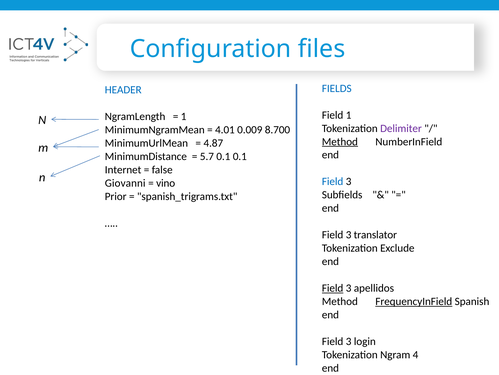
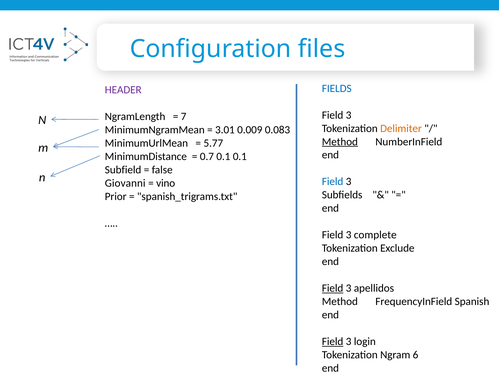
HEADER colour: blue -> purple
1 at (349, 115): 1 -> 3
1 at (184, 116): 1 -> 7
Delimiter colour: purple -> orange
4.01: 4.01 -> 3.01
8.700: 8.700 -> 0.083
4.87: 4.87 -> 5.77
5.7: 5.7 -> 0.7
Internet: Internet -> Subfield
translator: translator -> complete
FrequencyInField underline: present -> none
Field at (333, 341) underline: none -> present
4: 4 -> 6
